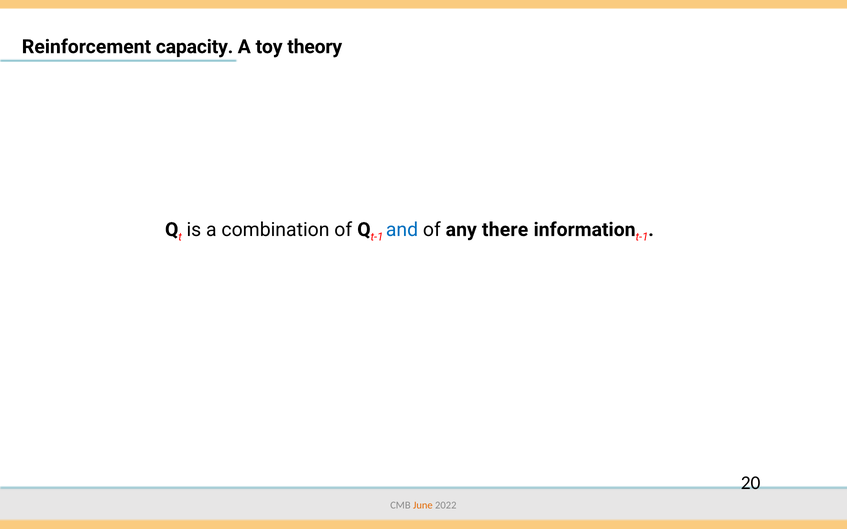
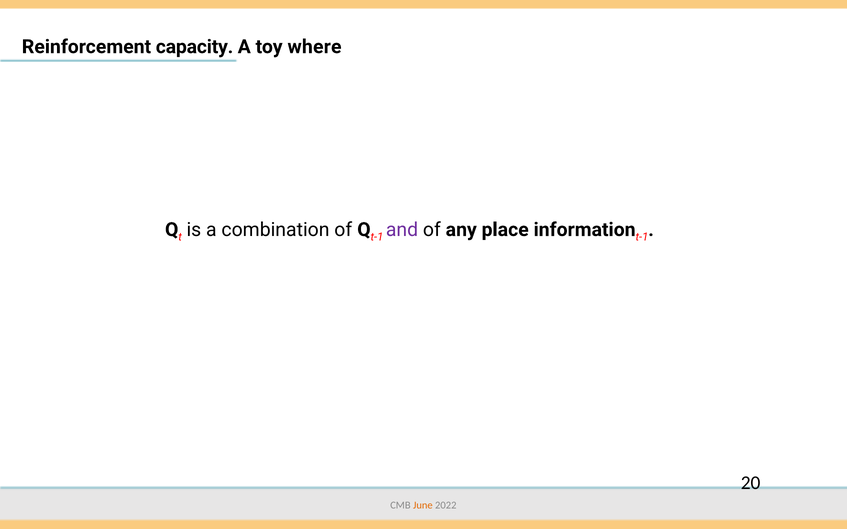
theory: theory -> where
and colour: blue -> purple
there: there -> place
